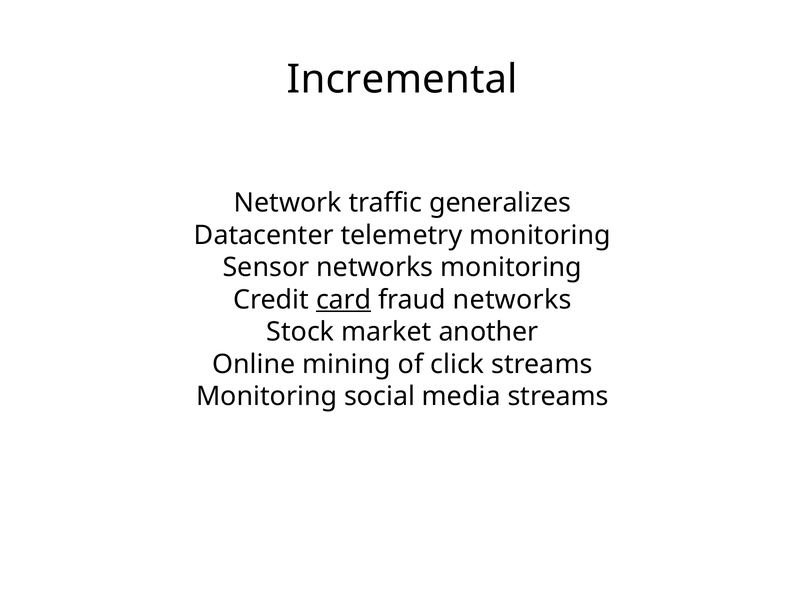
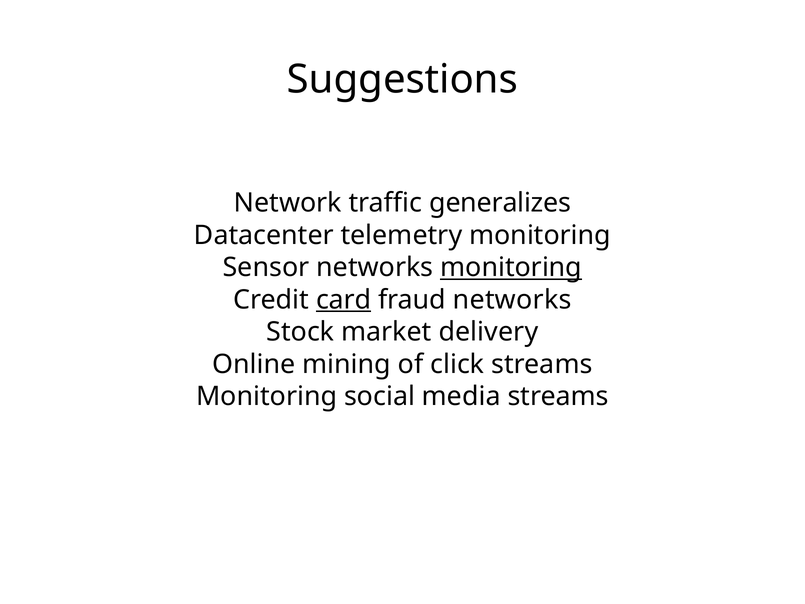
Incremental: Incremental -> Suggestions
monitoring at (511, 267) underline: none -> present
another: another -> delivery
